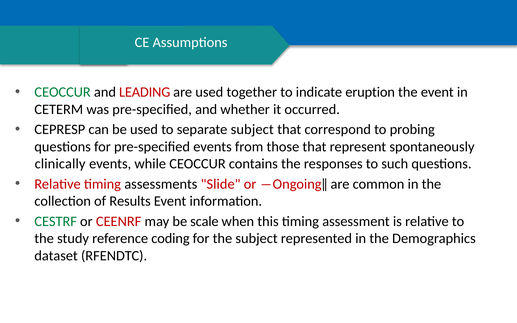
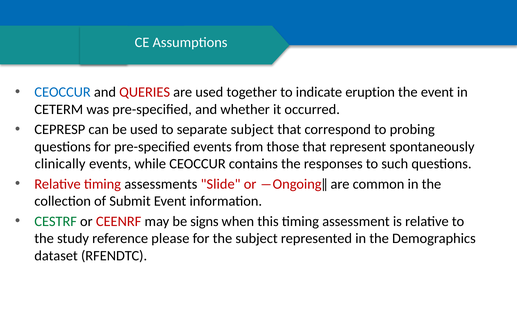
CEOCCUR at (63, 92) colour: green -> blue
LEADING: LEADING -> QUERIES
Results: Results -> Submit
scale: scale -> signs
coding: coding -> please
